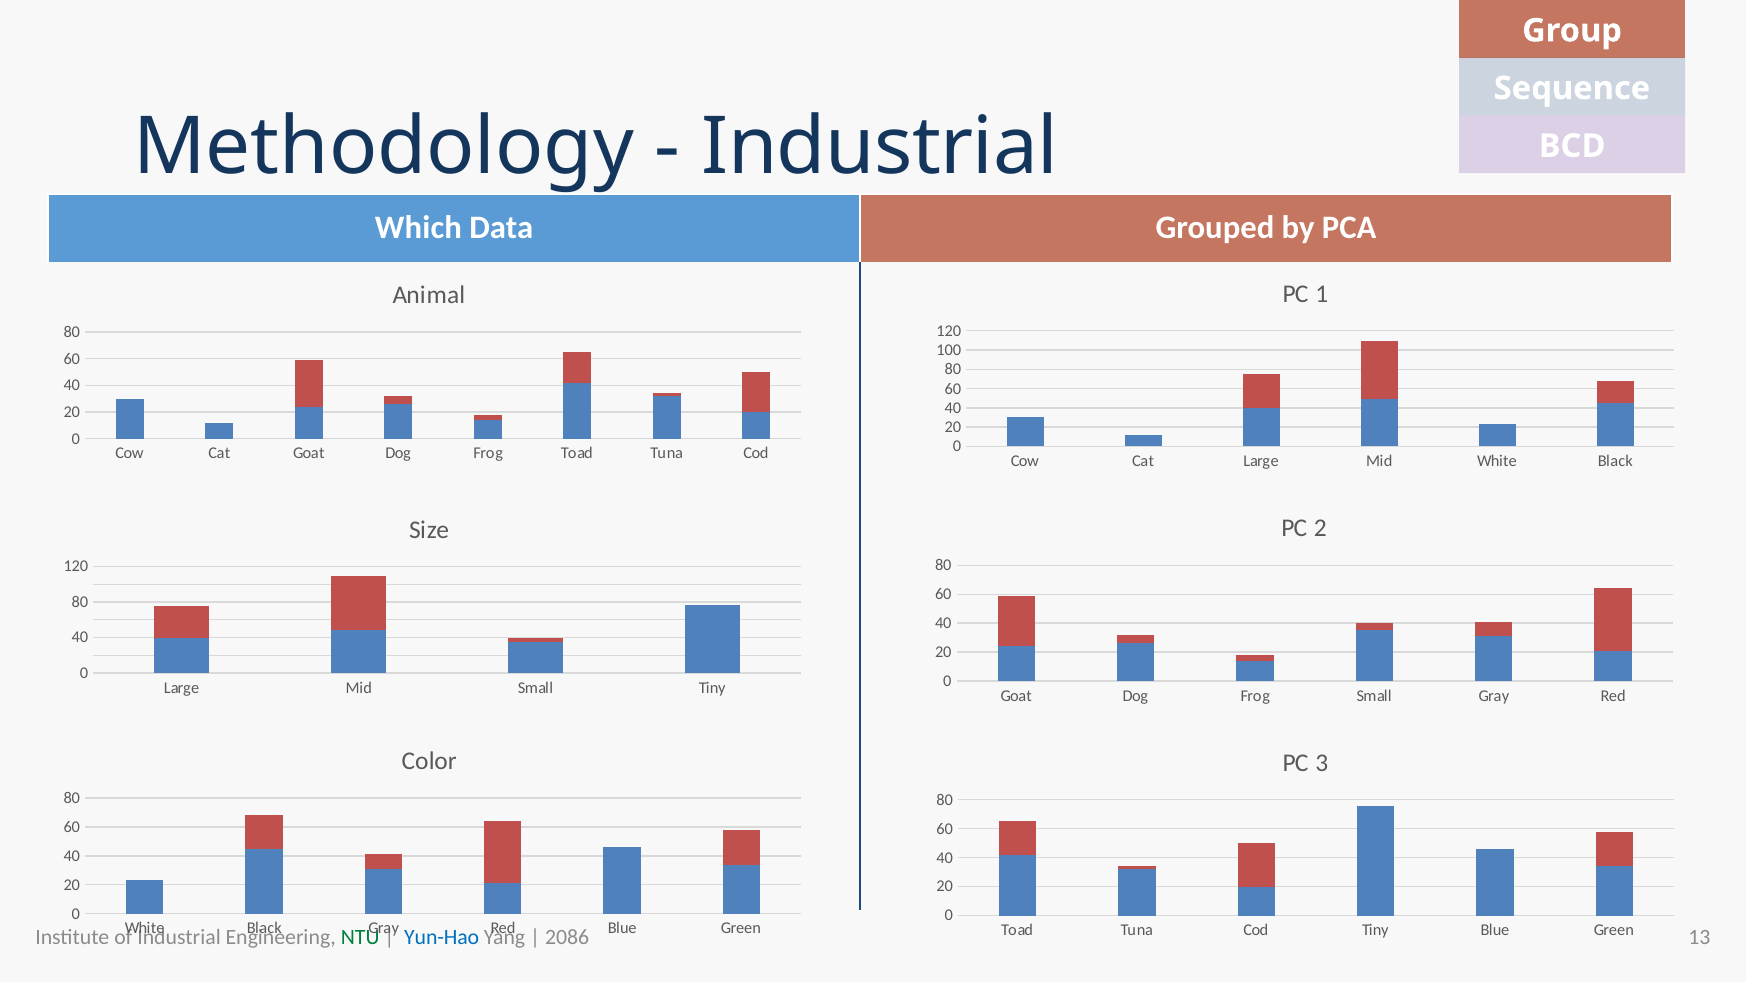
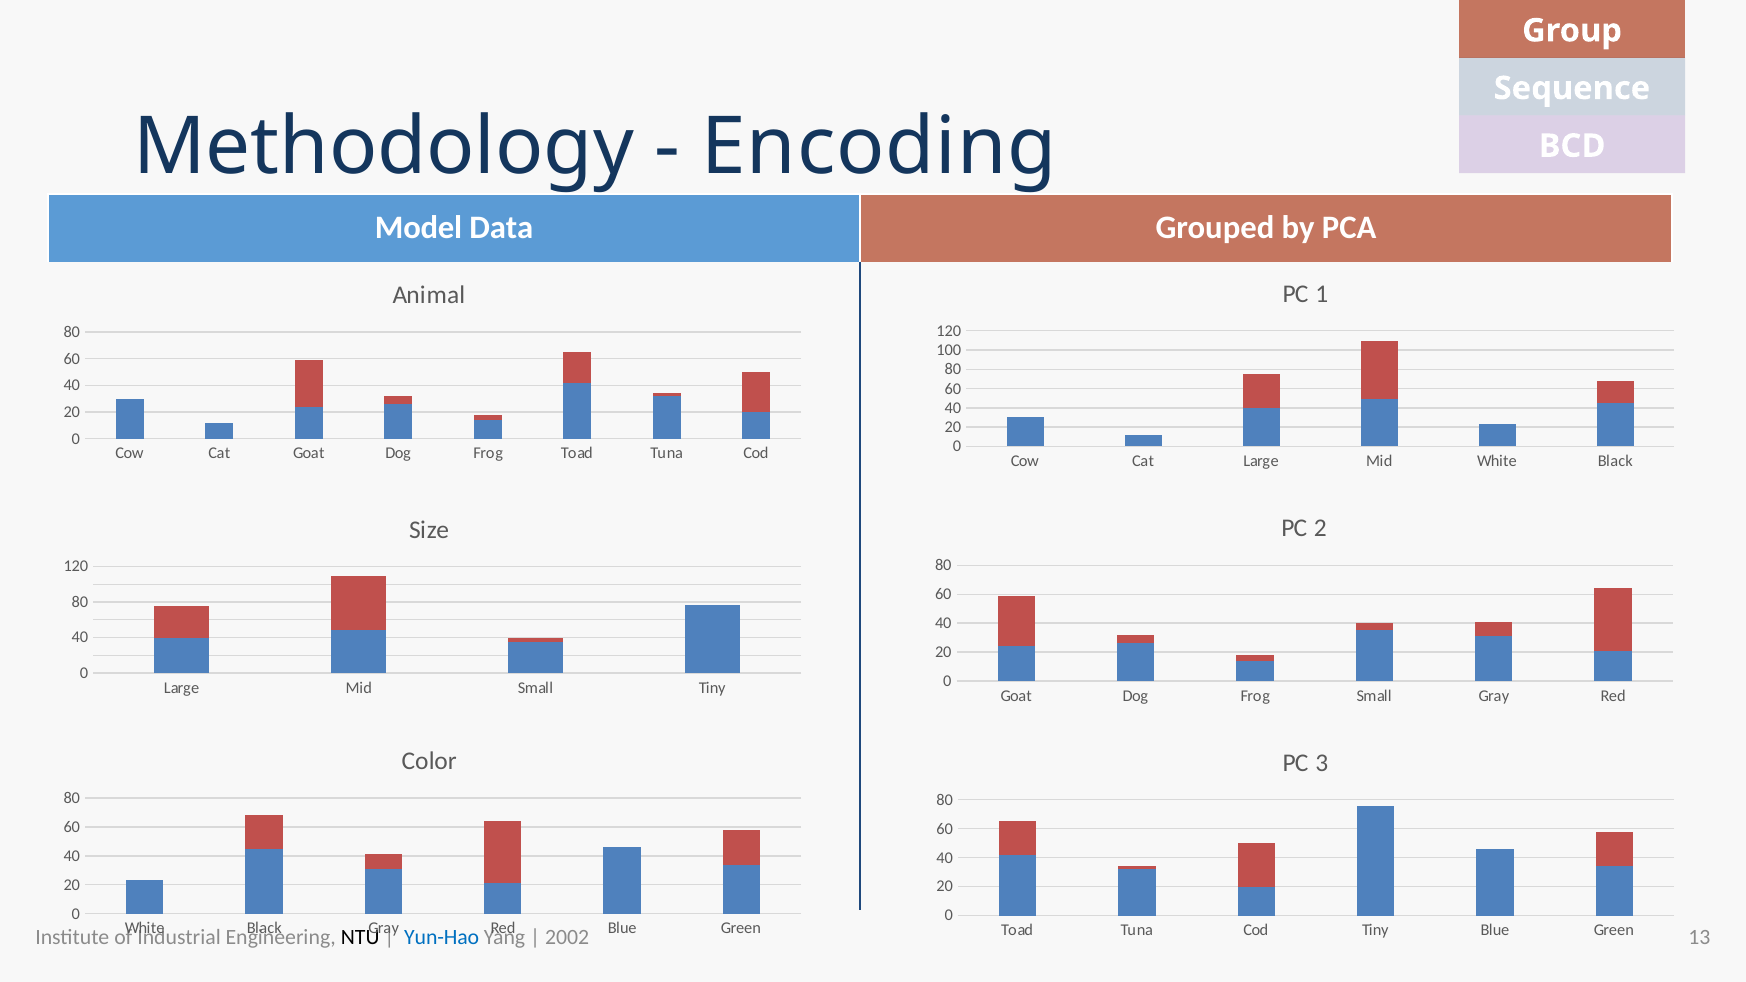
Industrial at (880, 147): Industrial -> Encoding
Which: Which -> Model
NTU colour: green -> black
2086: 2086 -> 2002
